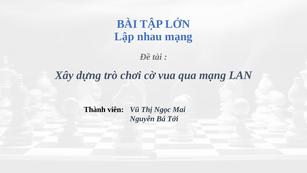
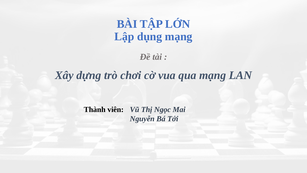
nhau: nhau -> dụng
